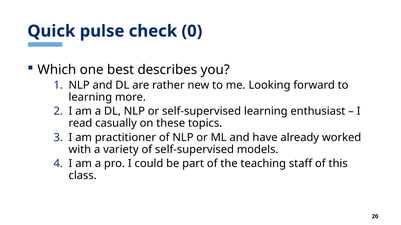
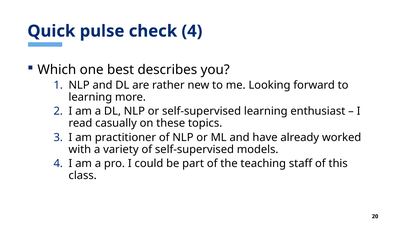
check 0: 0 -> 4
